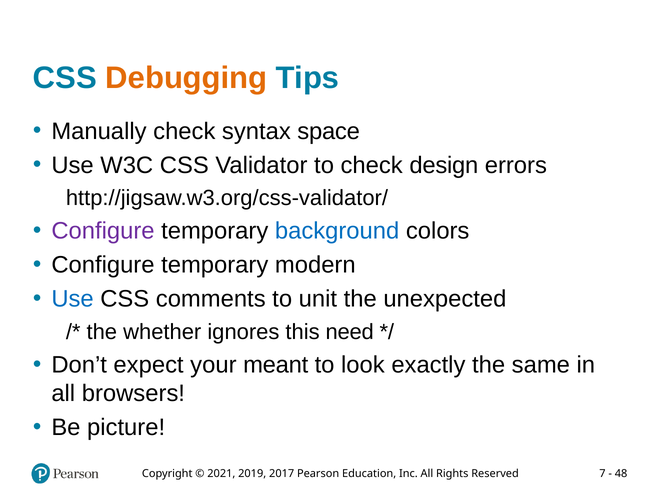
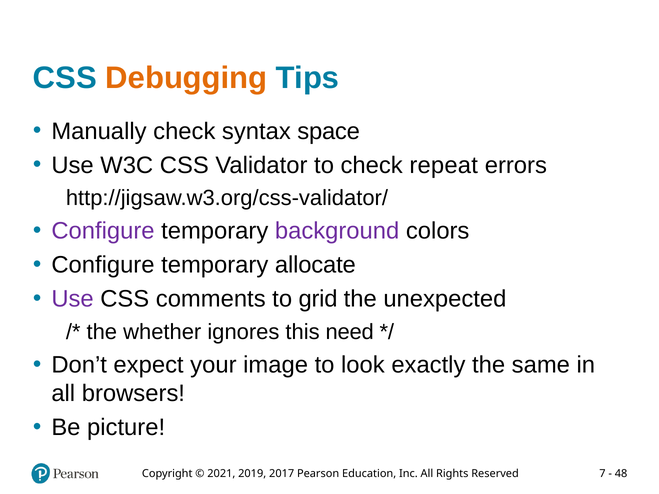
design: design -> repeat
background colour: blue -> purple
modern: modern -> allocate
Use at (73, 299) colour: blue -> purple
unit: unit -> grid
meant: meant -> image
